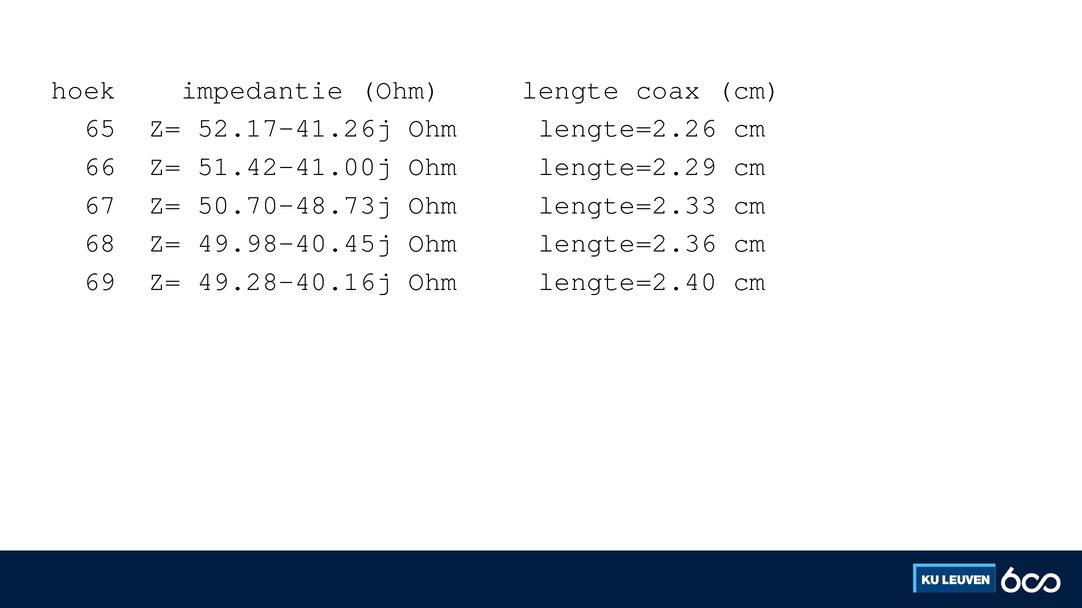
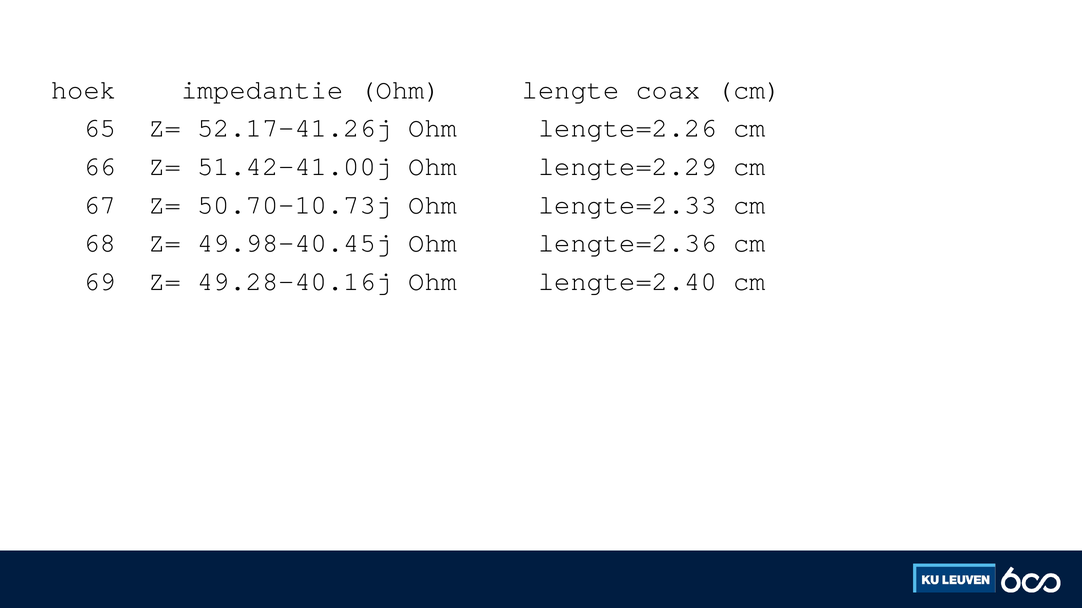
50.70-48.73j: 50.70-48.73j -> 50.70-10.73j
